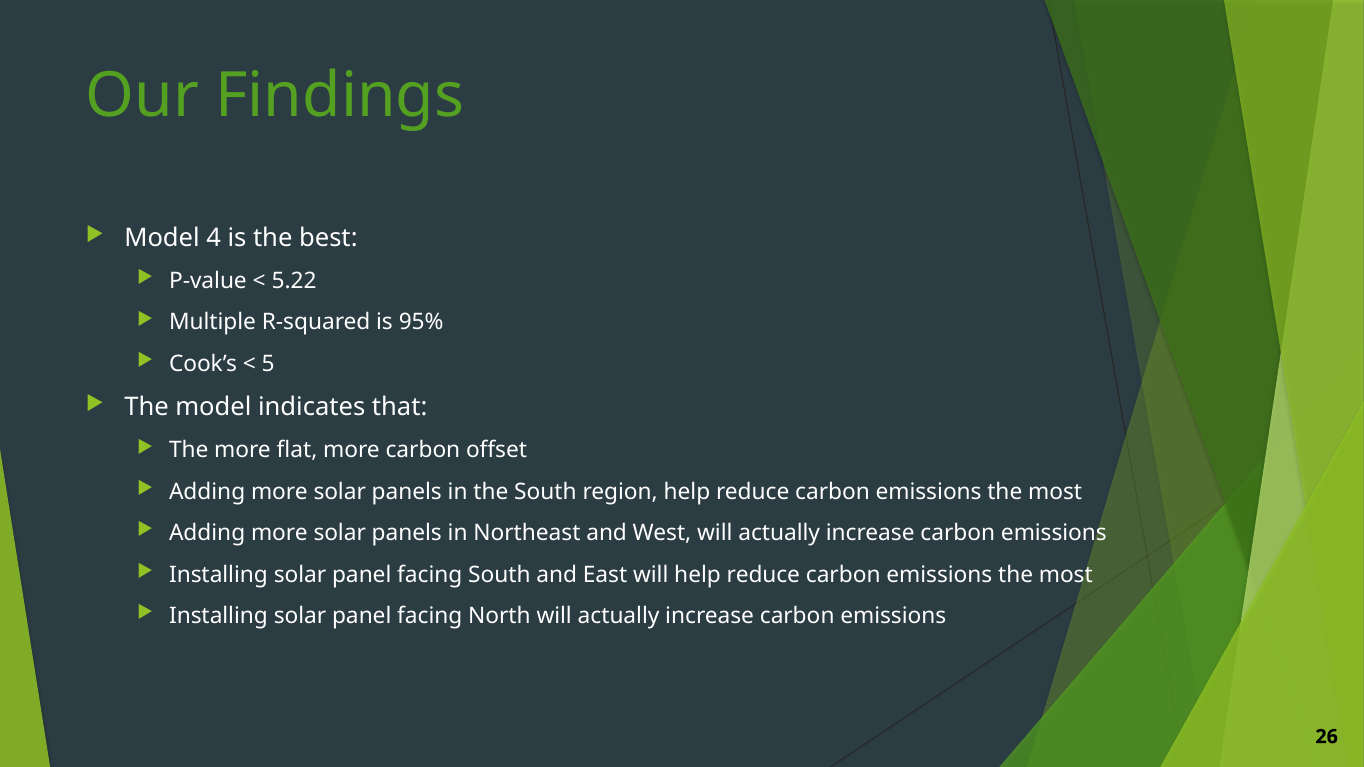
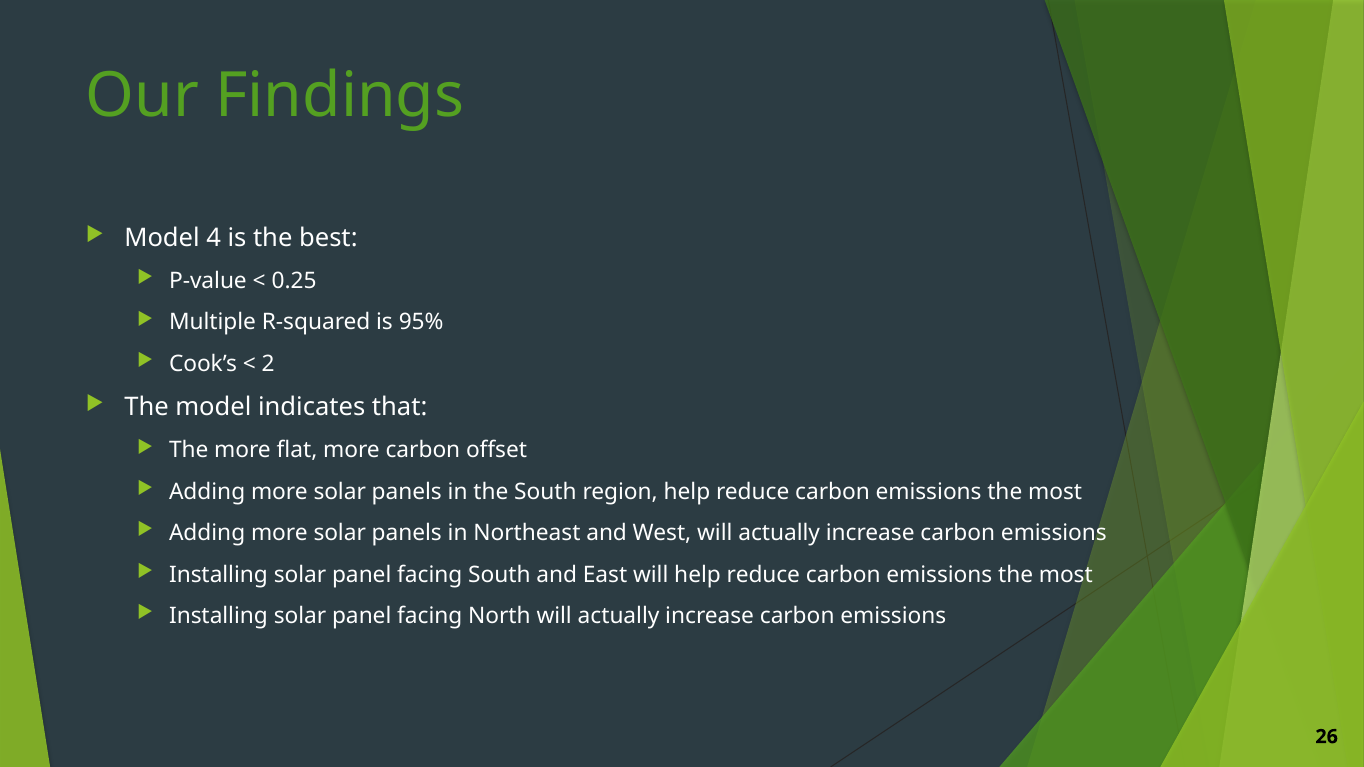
5.22: 5.22 -> 0.25
5: 5 -> 2
